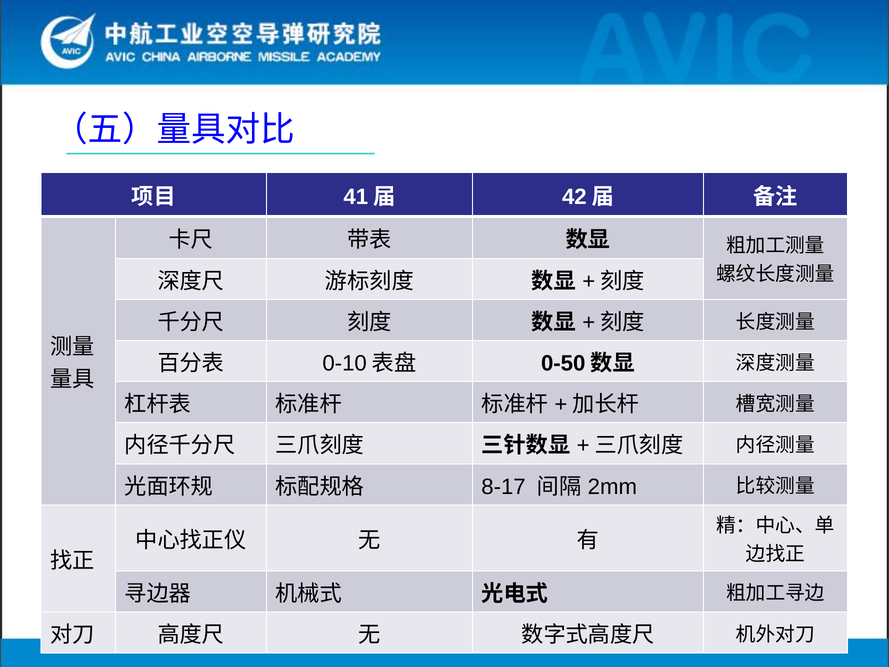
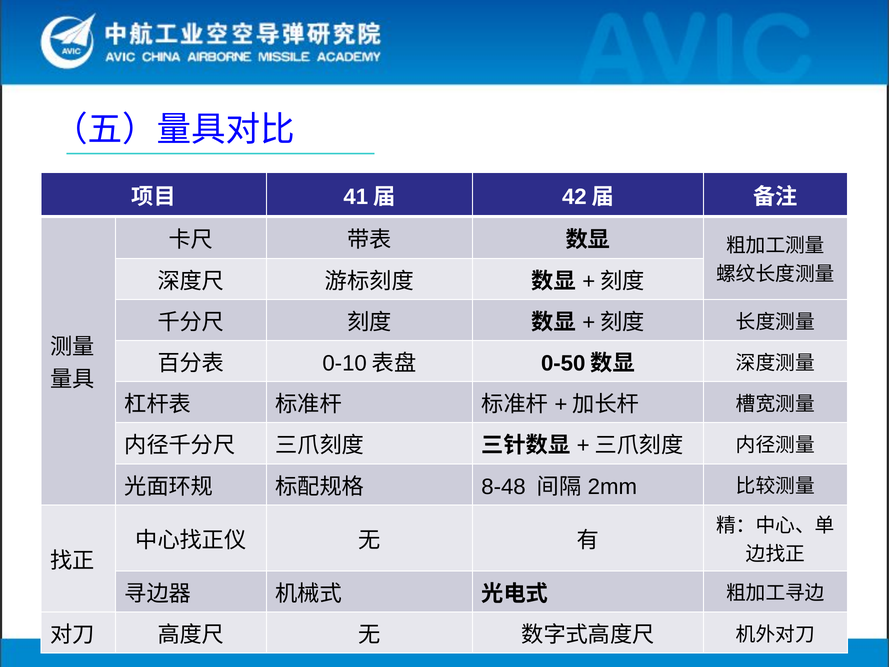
8-17: 8-17 -> 8-48
